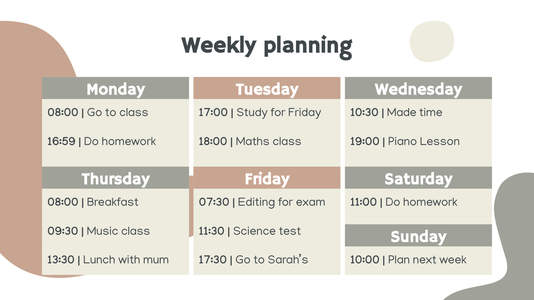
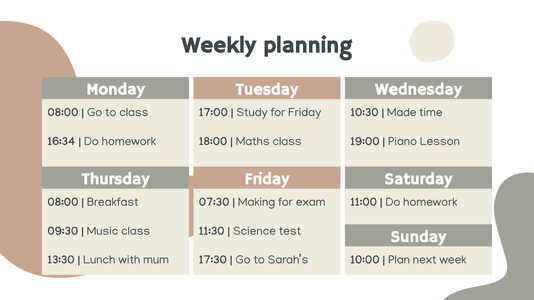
16:59: 16:59 -> 16:34
Editing: Editing -> Making
